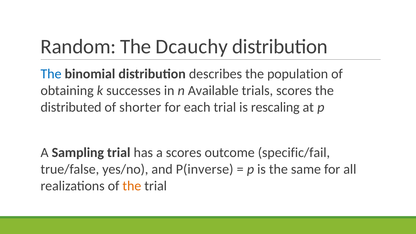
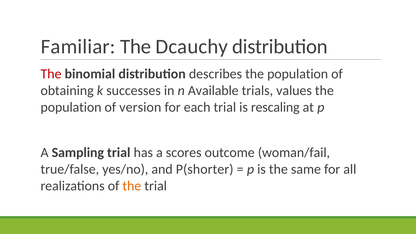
Random: Random -> Familiar
The at (51, 74) colour: blue -> red
trials scores: scores -> values
distributed at (71, 107): distributed -> population
shorter: shorter -> version
specific/fail: specific/fail -> woman/fail
P(inverse: P(inverse -> P(shorter
